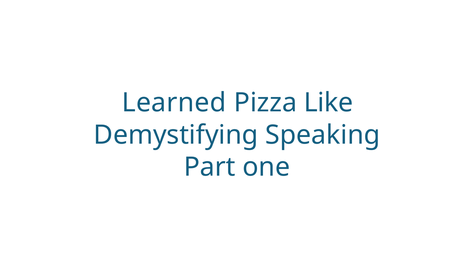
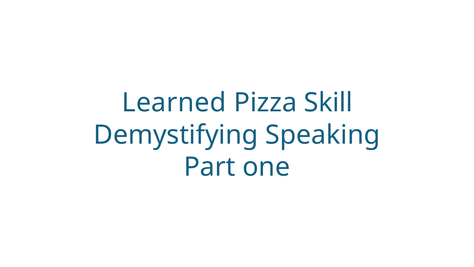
Like: Like -> Skill
